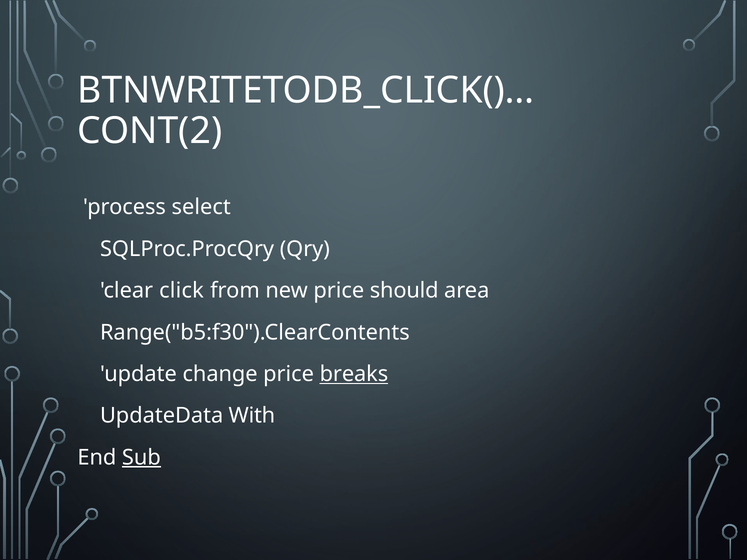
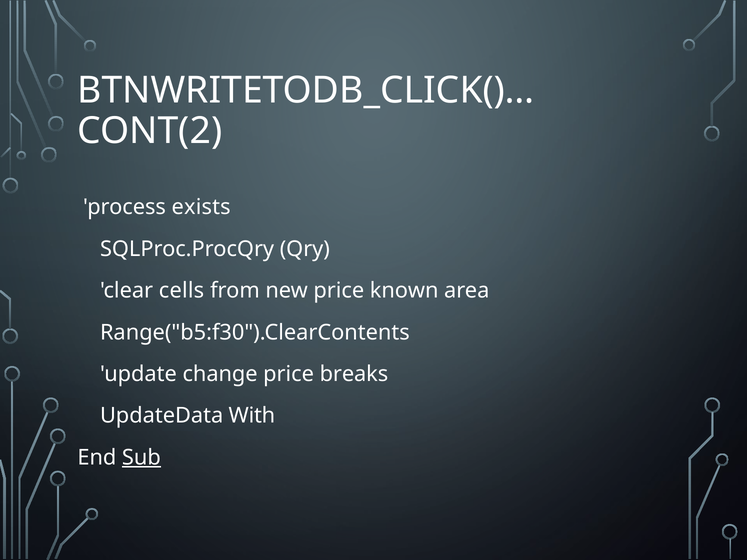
select: select -> exists
click: click -> cells
should: should -> known
breaks underline: present -> none
